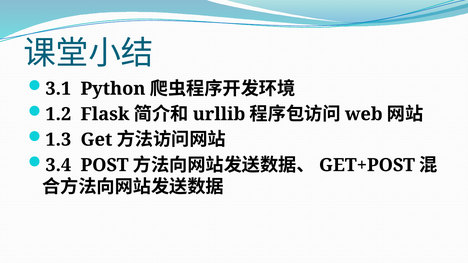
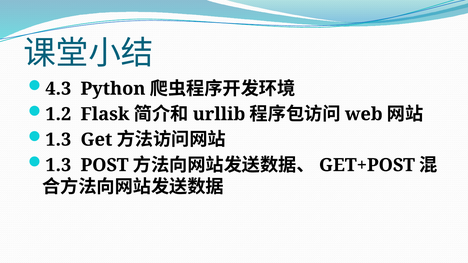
3.1: 3.1 -> 4.3
3.4 at (58, 165): 3.4 -> 1.3
